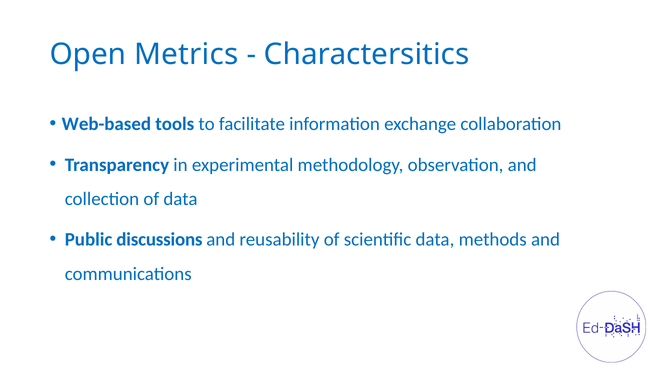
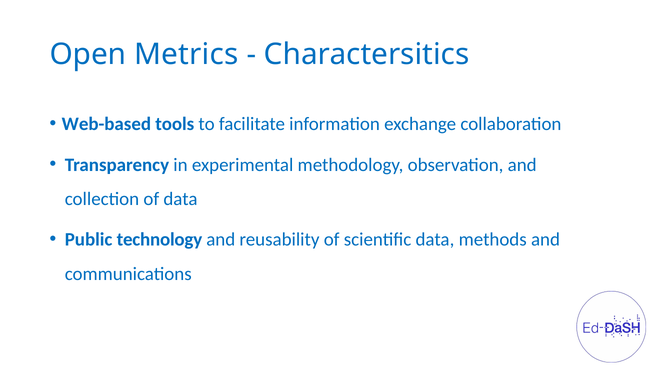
discussions: discussions -> technology
